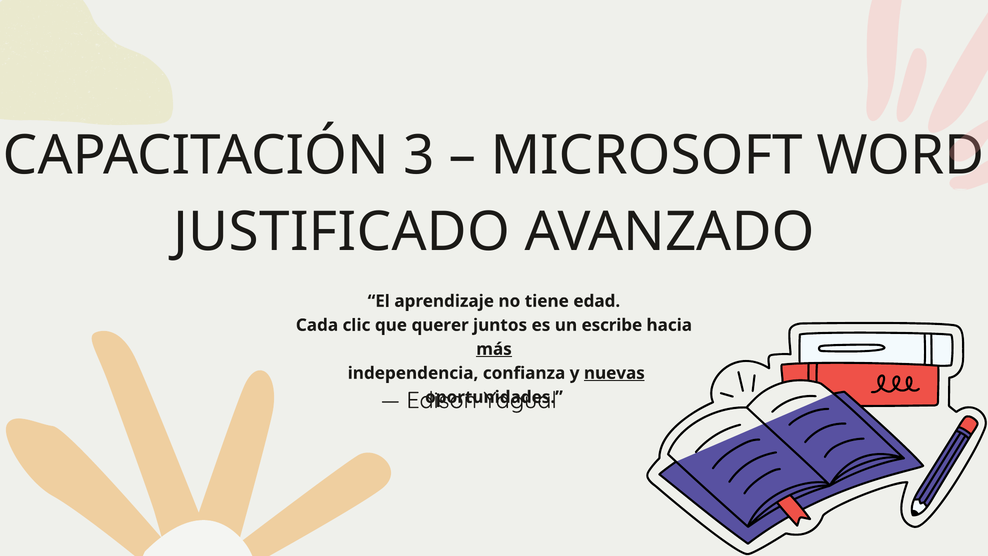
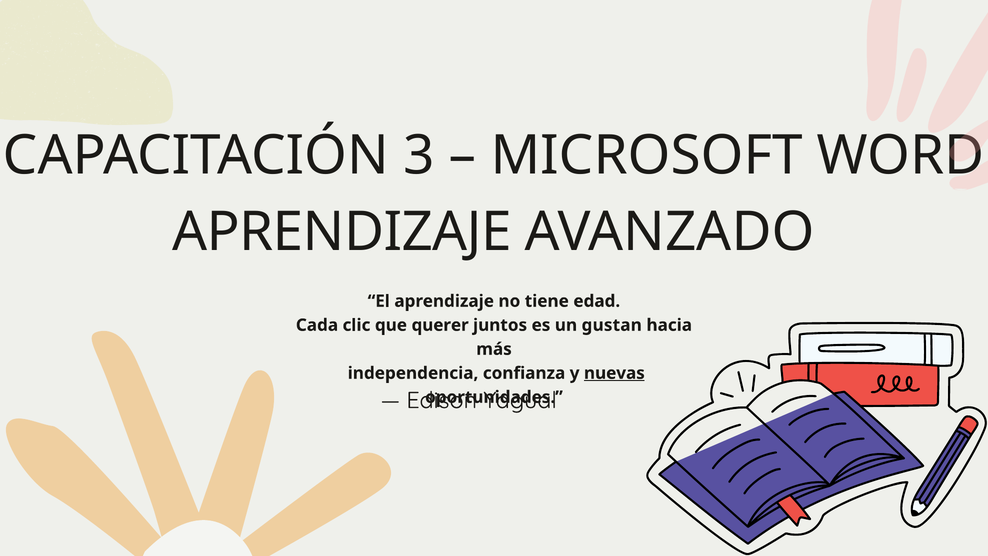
JUSTIFICADO at (342, 232): JUSTIFICADO -> APRENDIZAJE
escribe: escribe -> gustan
más underline: present -> none
